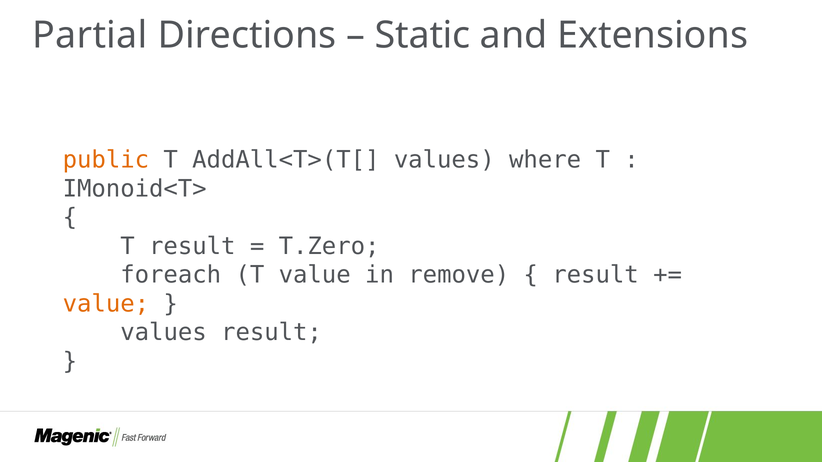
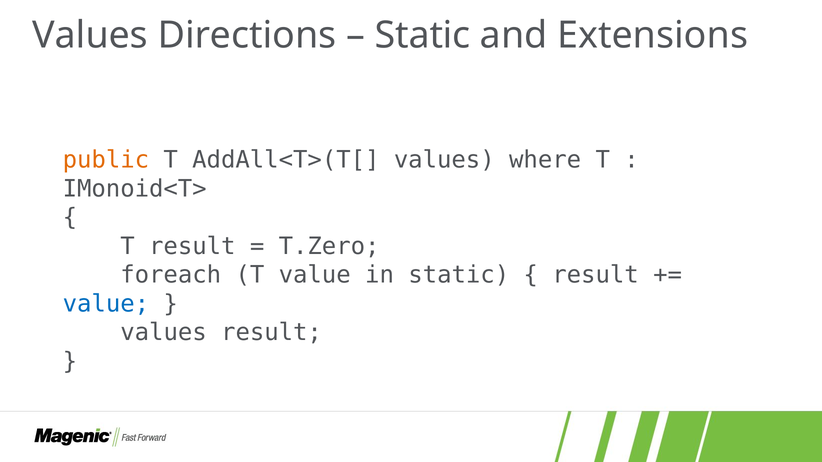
Partial at (90, 35): Partial -> Values
in remove: remove -> static
value at (106, 304) colour: orange -> blue
